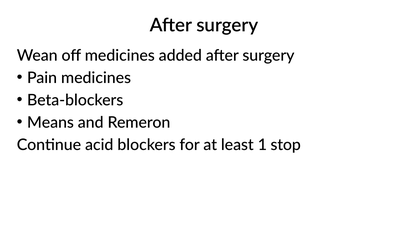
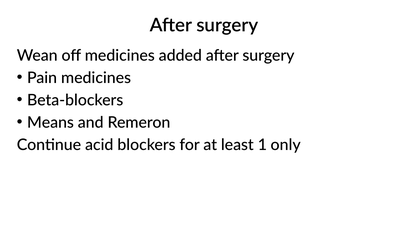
stop: stop -> only
